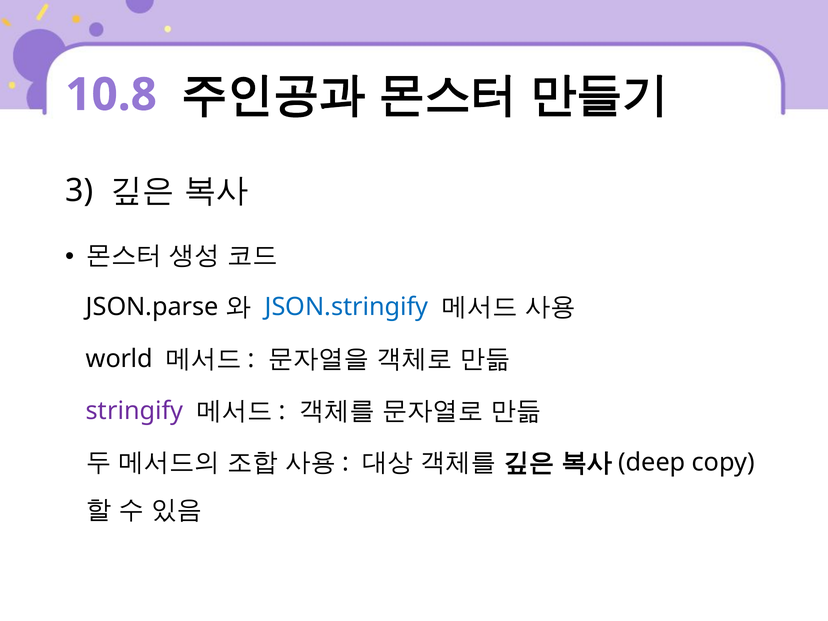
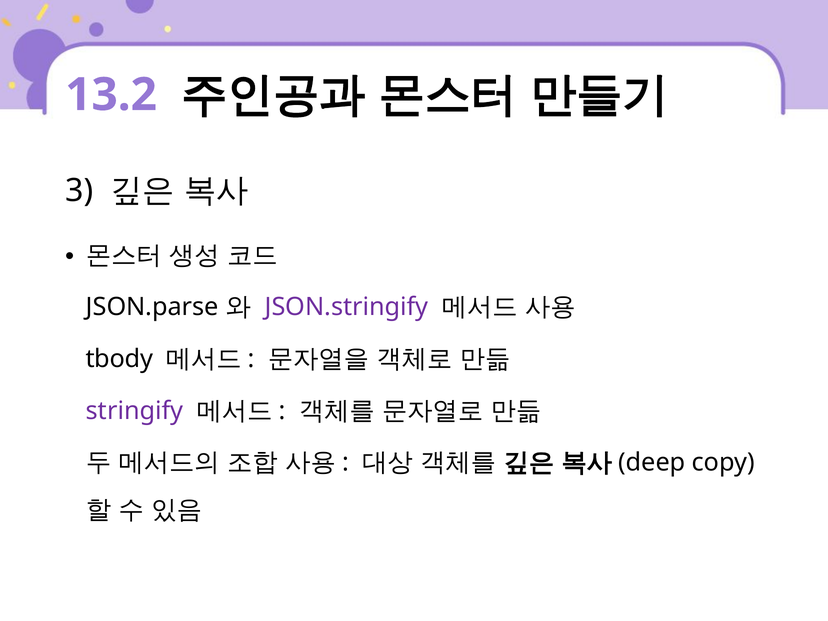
10.8: 10.8 -> 13.2
JSON.stringify colour: blue -> purple
world: world -> tbody
